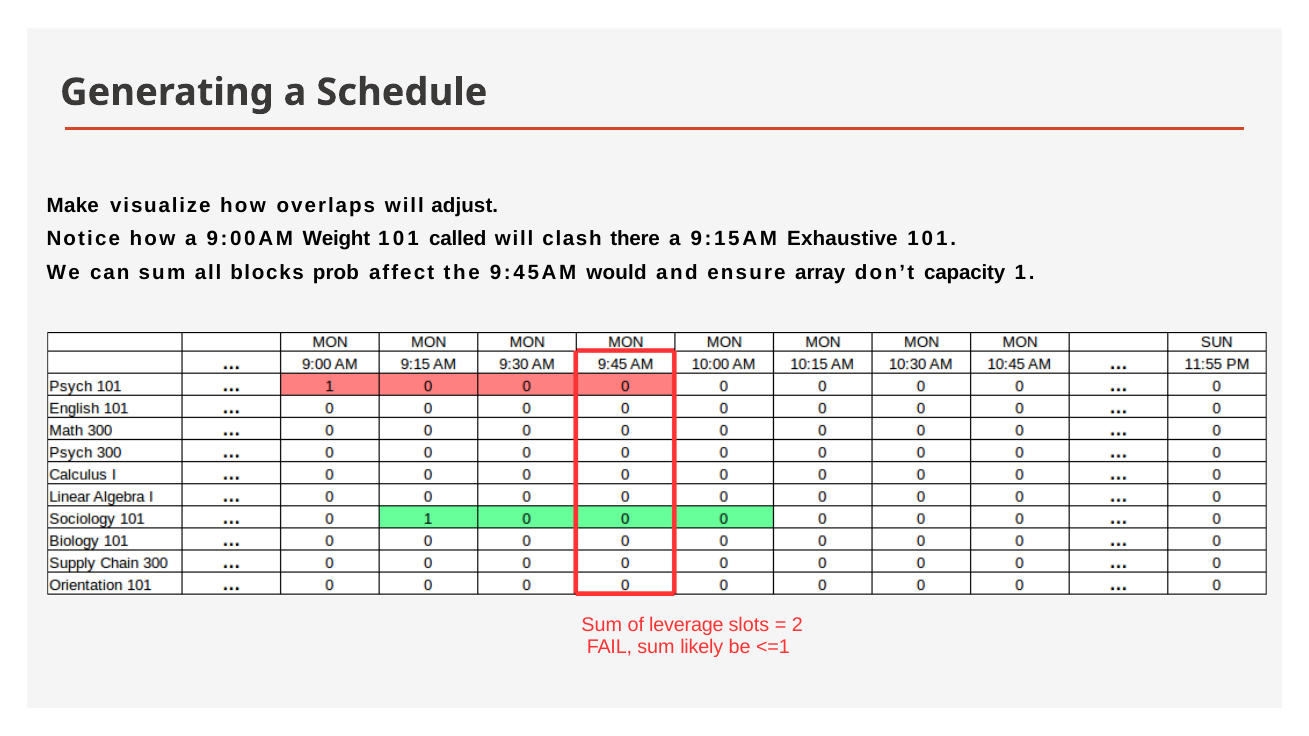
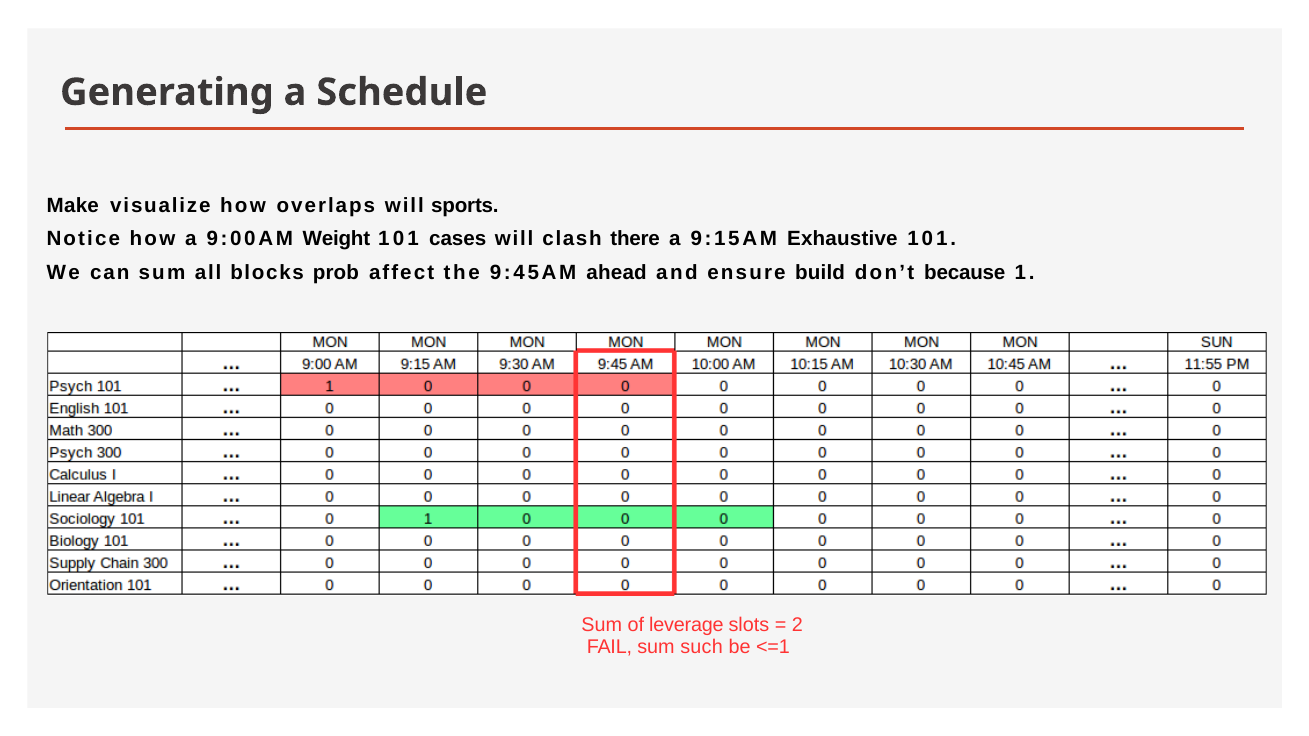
adjust: adjust -> sports
called: called -> cases
would: would -> ahead
array: array -> build
capacity: capacity -> because
likely: likely -> such
